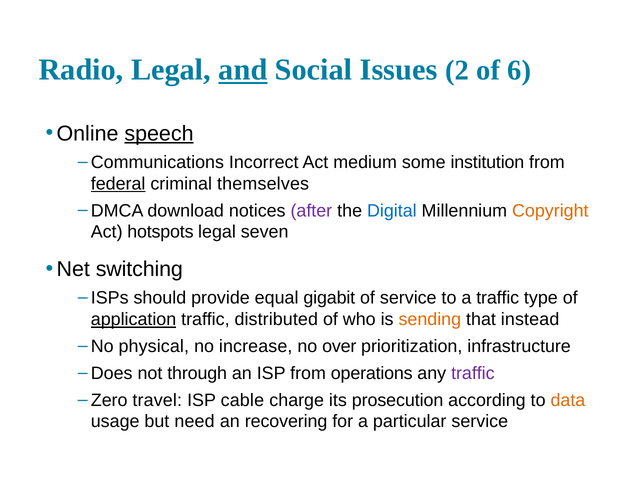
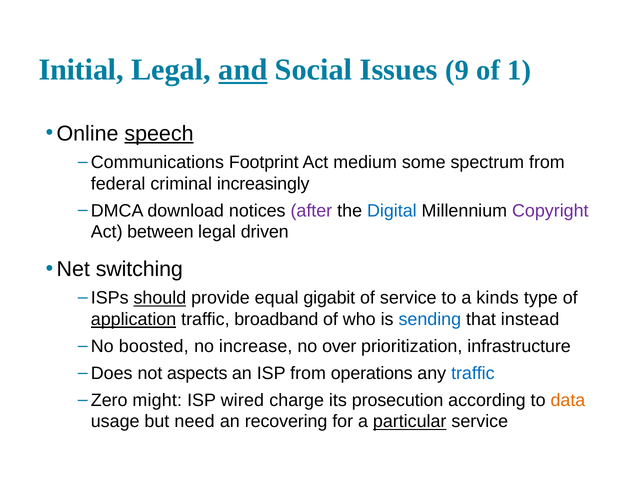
Radio: Radio -> Initial
2: 2 -> 9
6: 6 -> 1
Incorrect: Incorrect -> Footprint
institution: institution -> spectrum
federal underline: present -> none
themselves: themselves -> increasingly
Copyright colour: orange -> purple
hotspots: hotspots -> between
seven: seven -> driven
should underline: none -> present
a traffic: traffic -> kinds
distributed: distributed -> broadband
sending colour: orange -> blue
physical: physical -> boosted
through: through -> aspects
traffic at (473, 373) colour: purple -> blue
travel: travel -> might
cable: cable -> wired
particular underline: none -> present
